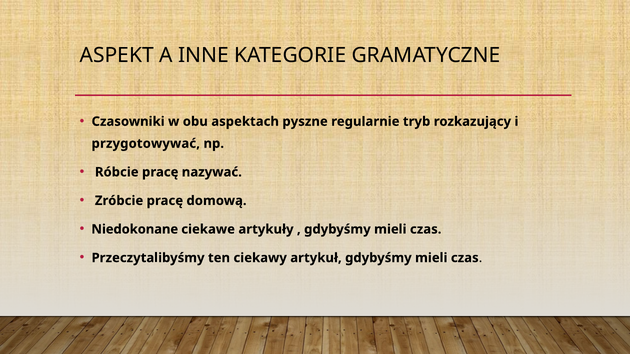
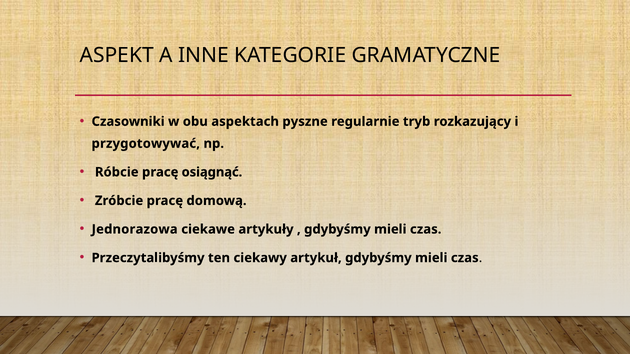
nazywać: nazywać -> osiągnąć
Niedokonane: Niedokonane -> Jednorazowa
